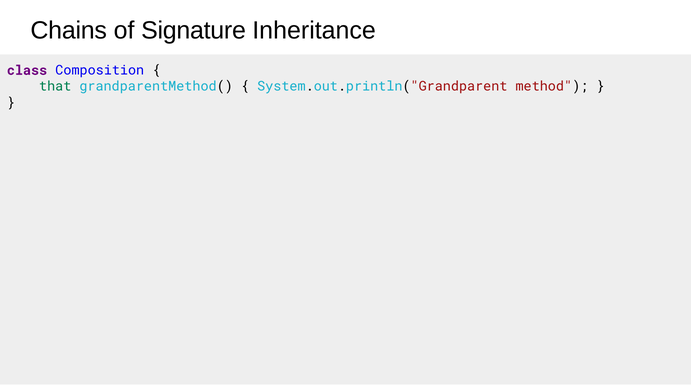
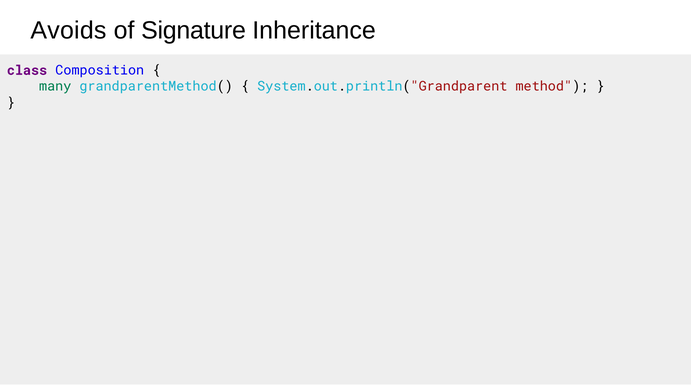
Chains: Chains -> Avoids
that: that -> many
